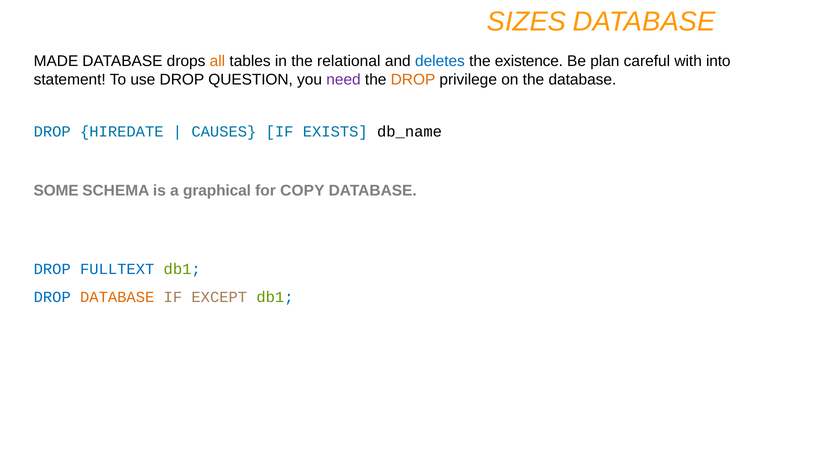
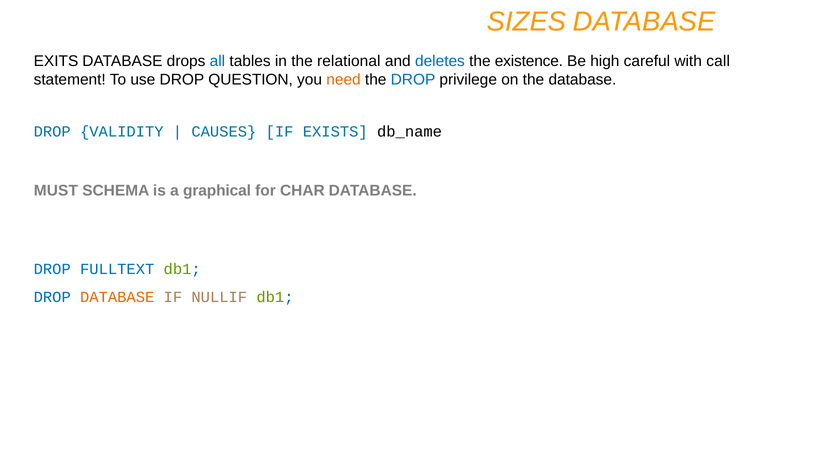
MADE: MADE -> EXITS
all colour: orange -> blue
plan: plan -> high
into: into -> call
need colour: purple -> orange
DROP at (413, 80) colour: orange -> blue
HIREDATE: HIREDATE -> VALIDITY
SOME: SOME -> MUST
COPY: COPY -> CHAR
EXCEPT: EXCEPT -> NULLIF
